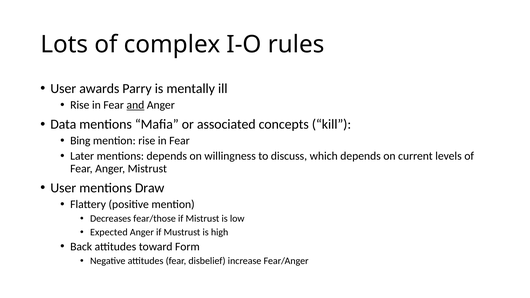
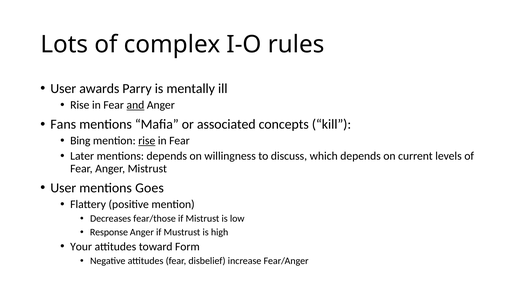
Data: Data -> Fans
rise at (147, 141) underline: none -> present
Draw: Draw -> Goes
Expected: Expected -> Response
Back: Back -> Your
